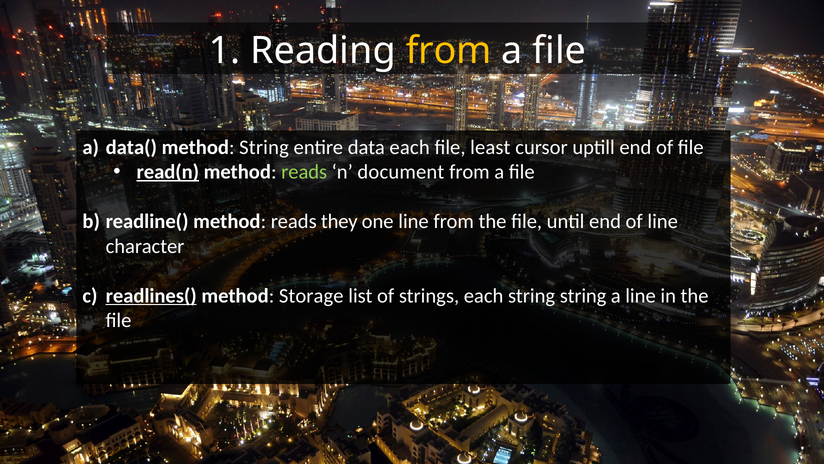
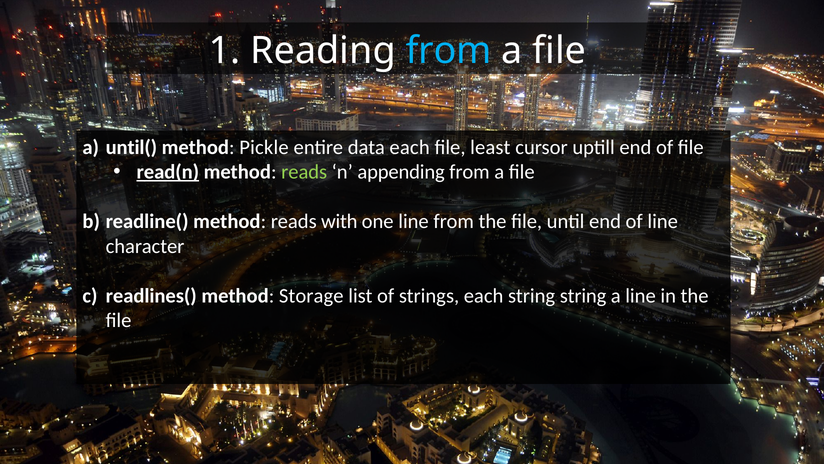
from at (449, 51) colour: yellow -> light blue
data(: data( -> until(
method String: String -> Pickle
document: document -> appending
they: they -> with
readlines( underline: present -> none
